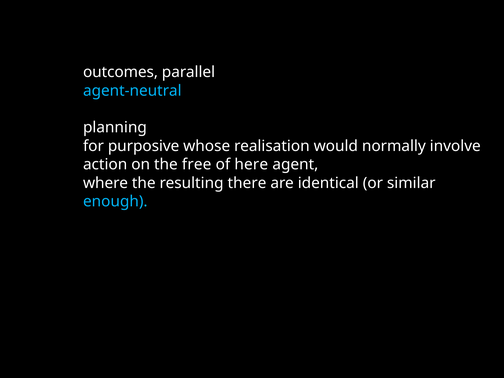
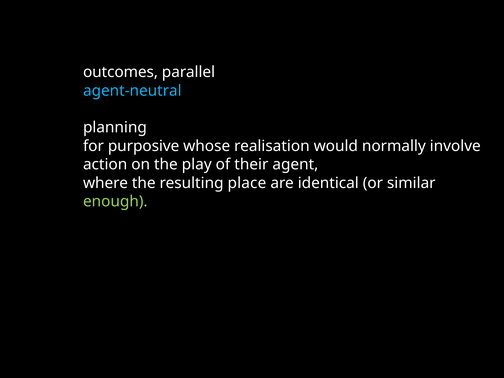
free: free -> play
of here: here -> their
there: there -> place
enough colour: light blue -> light green
